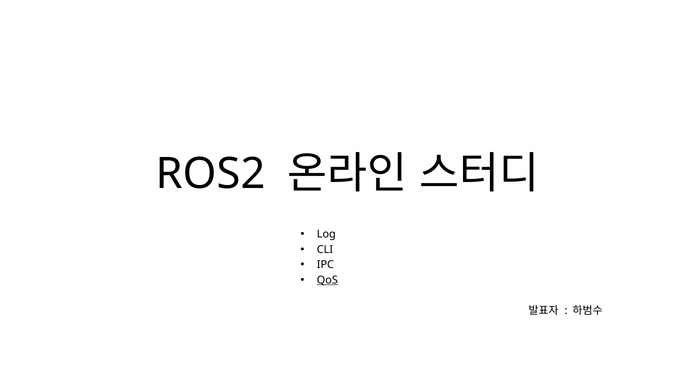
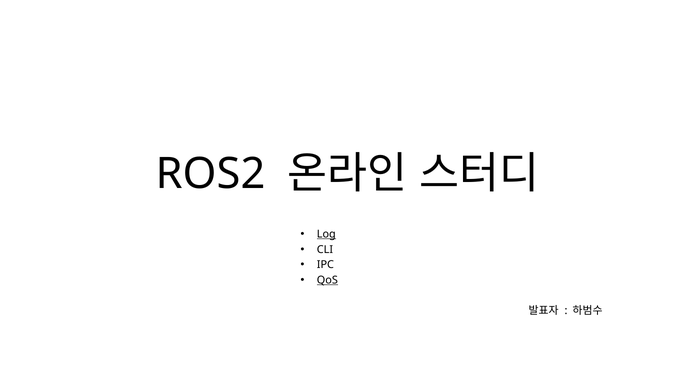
Log underline: none -> present
